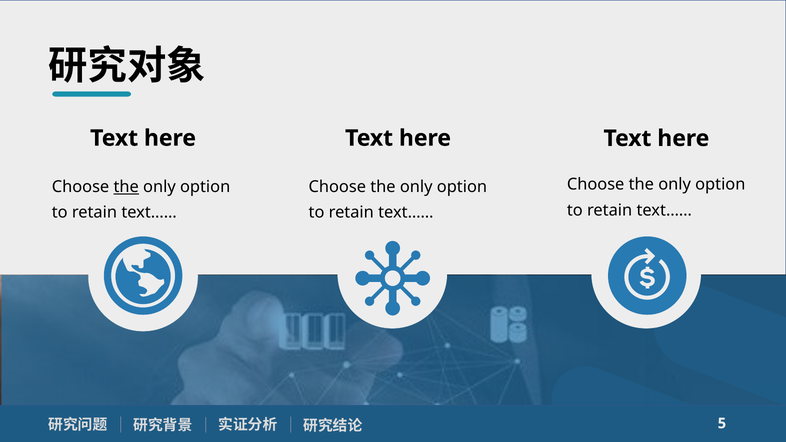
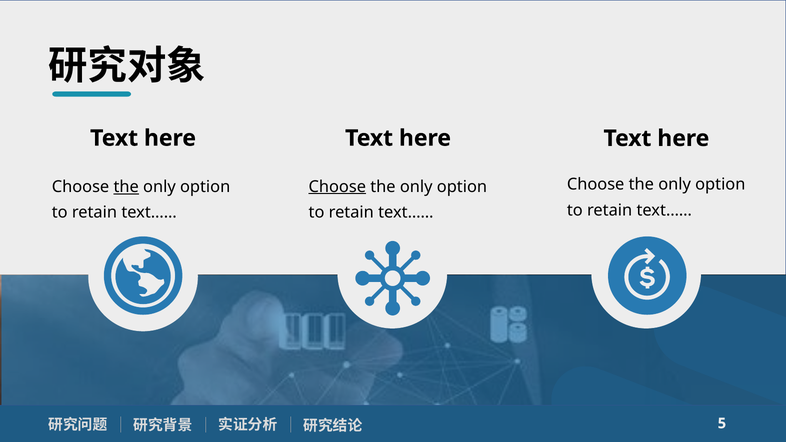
Choose at (337, 187) underline: none -> present
